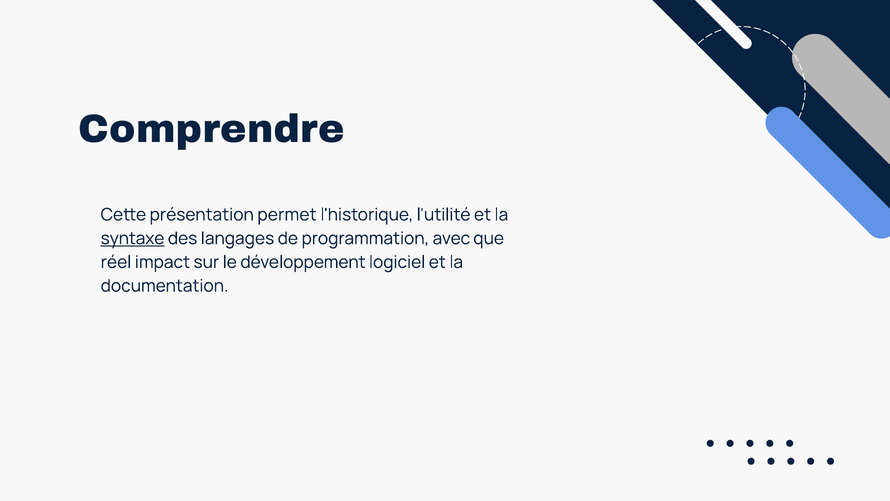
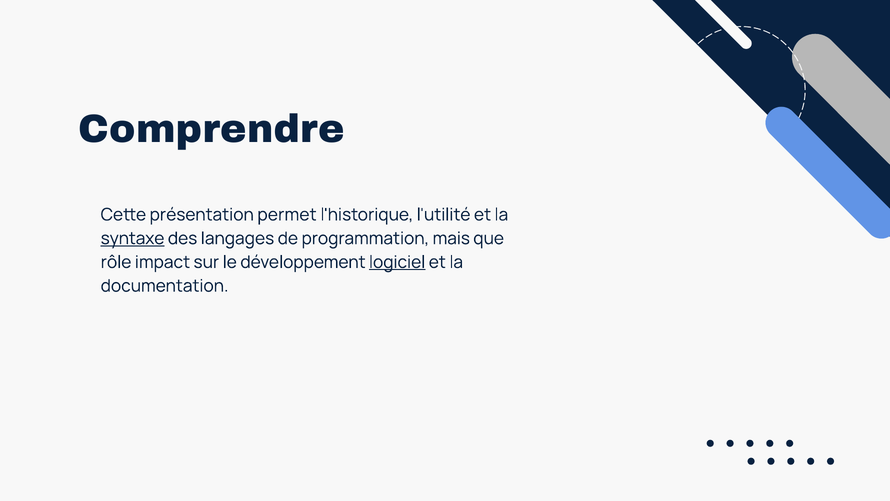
avec: avec -> mais
réel: réel -> rôle
logiciel underline: none -> present
